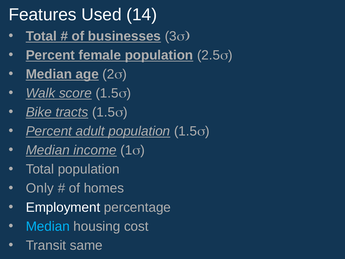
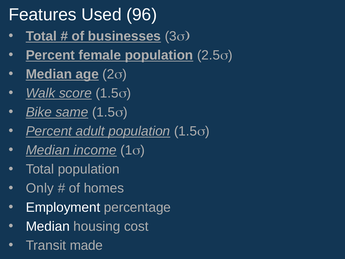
14: 14 -> 96
tracts: tracts -> same
Median at (48, 226) colour: light blue -> white
same: same -> made
